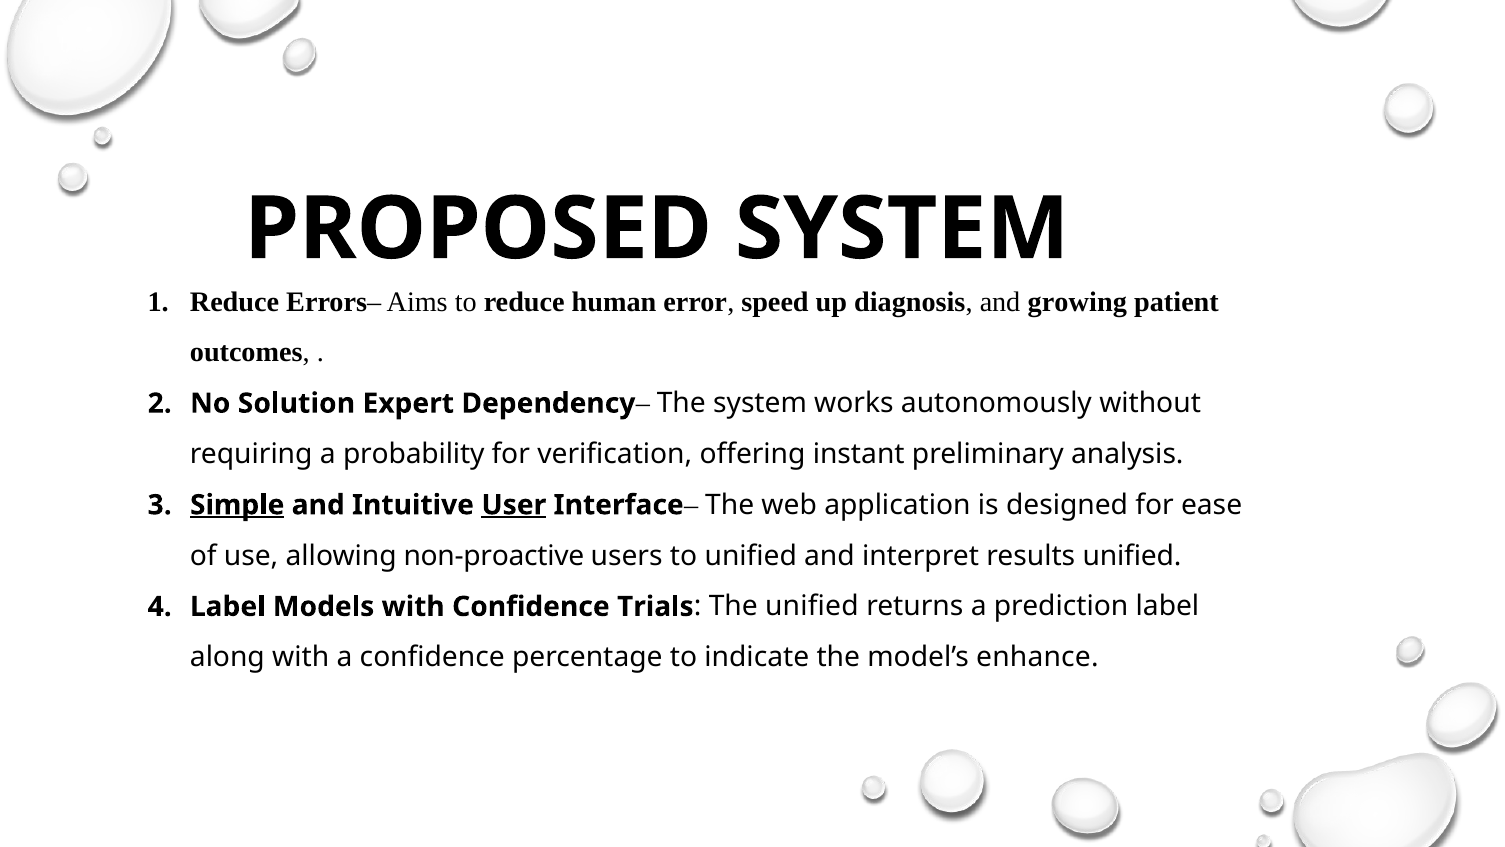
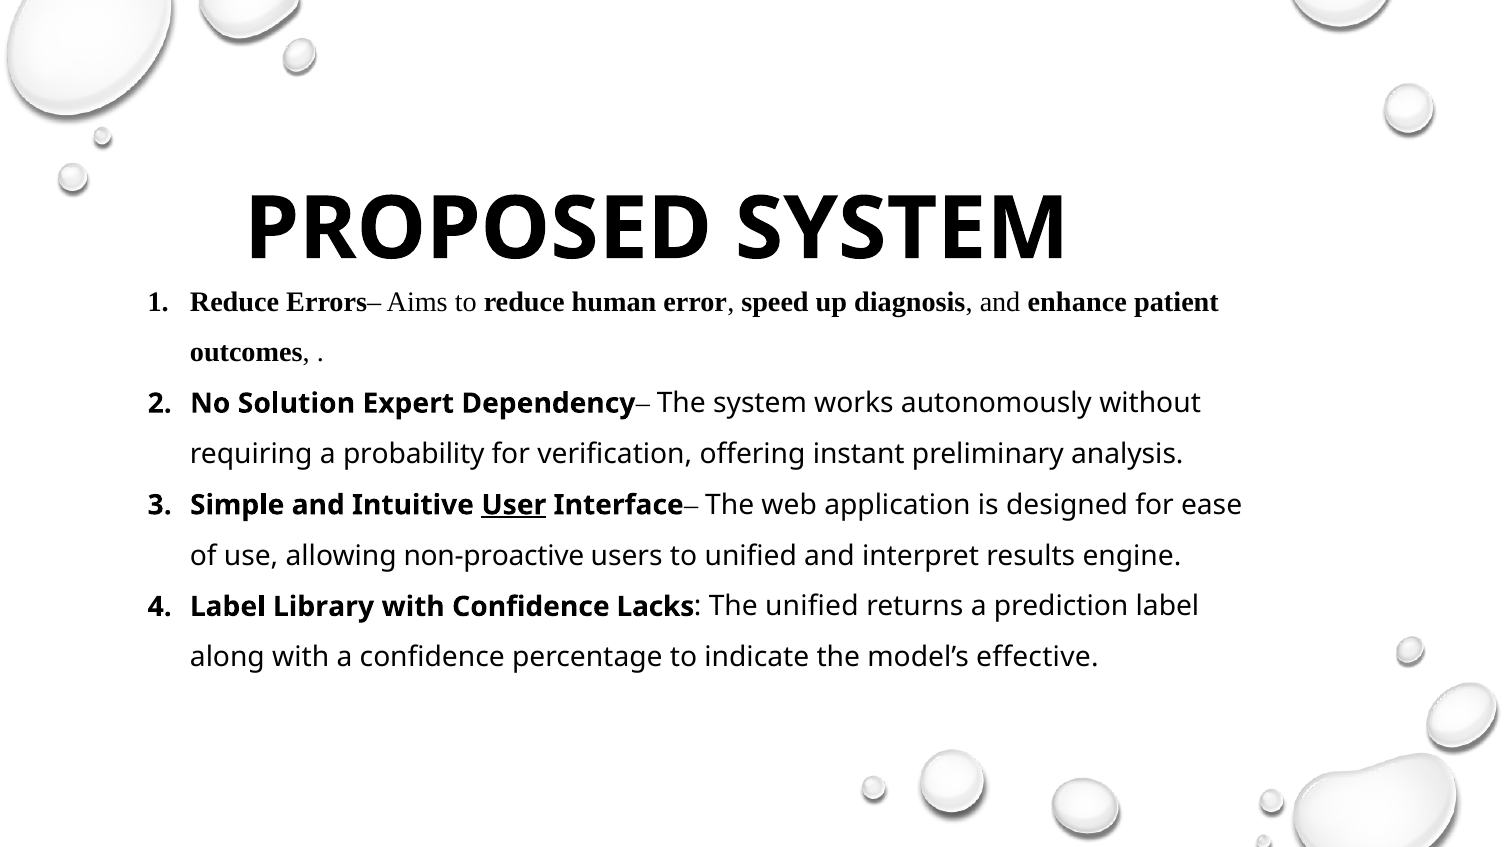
growing: growing -> enhance
Simple underline: present -> none
results unified: unified -> engine
Models: Models -> Library
Trials: Trials -> Lacks
enhance: enhance -> effective
